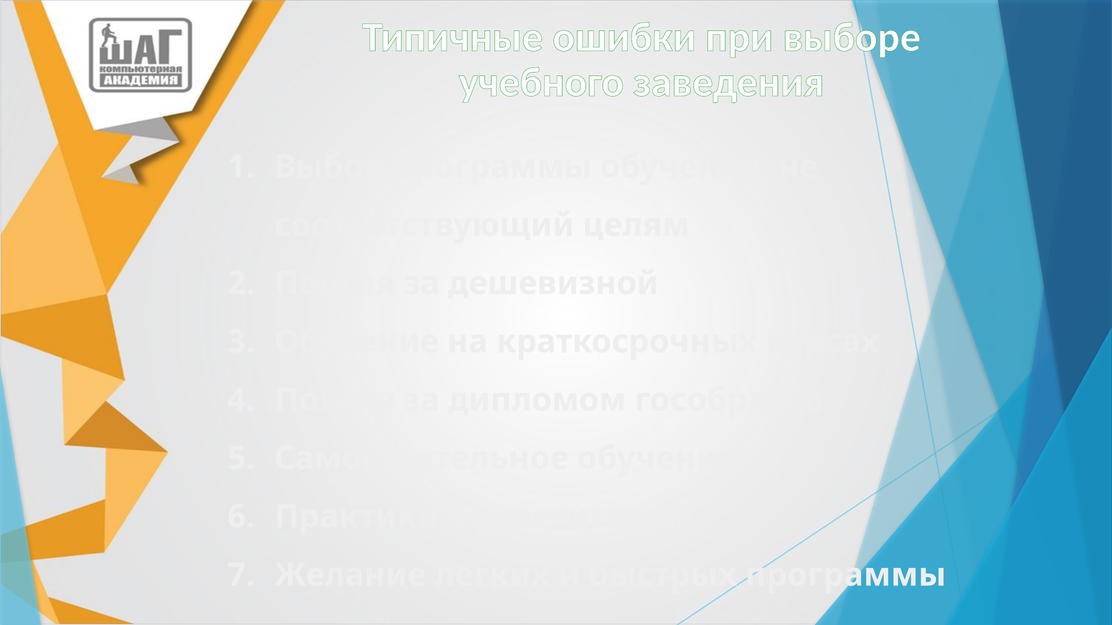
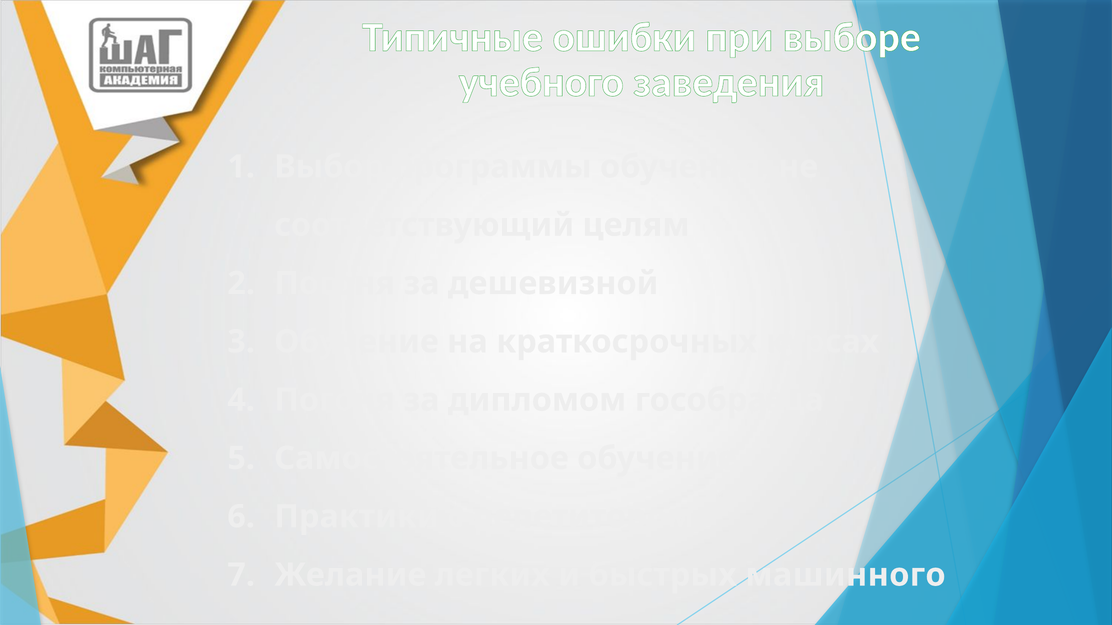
быстрых программы: программы -> машинного
